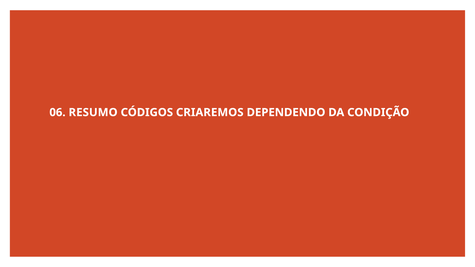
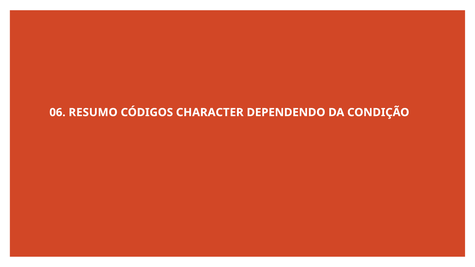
CRIAREMOS: CRIAREMOS -> CHARACTER
